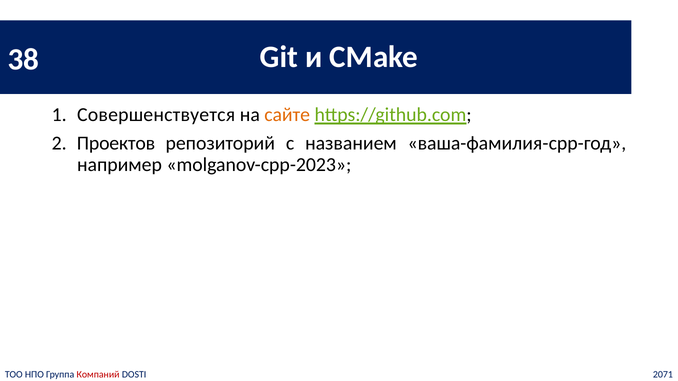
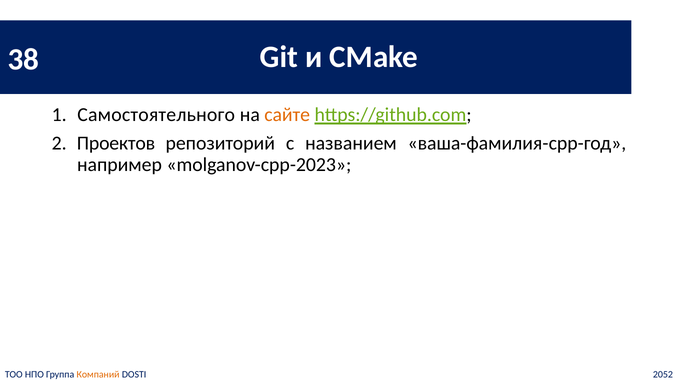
Совершенствуется: Совершенствуется -> Самостоятельного
Компаний colour: red -> orange
2071: 2071 -> 2052
